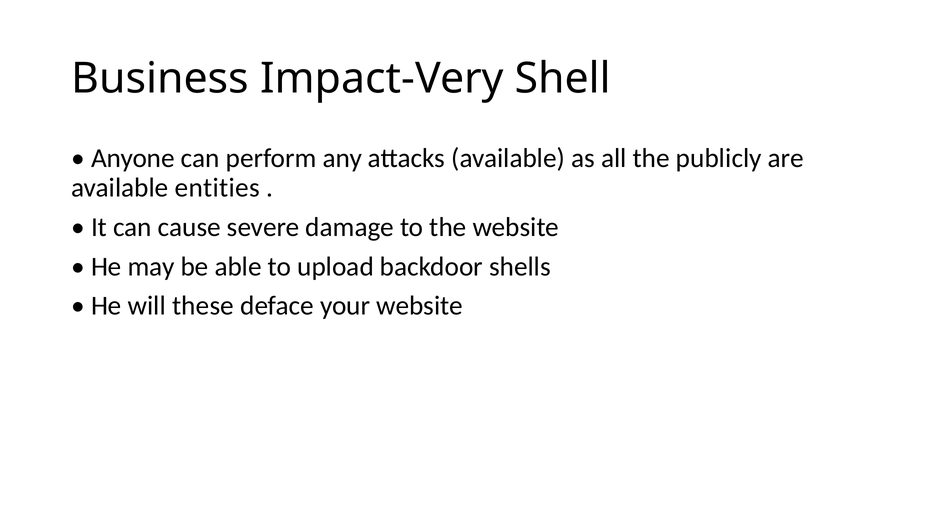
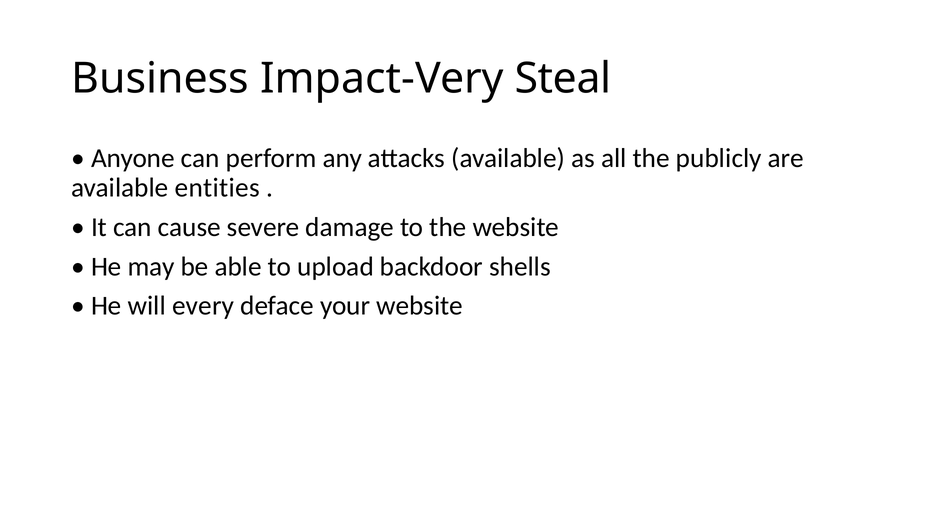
Shell: Shell -> Steal
these: these -> every
